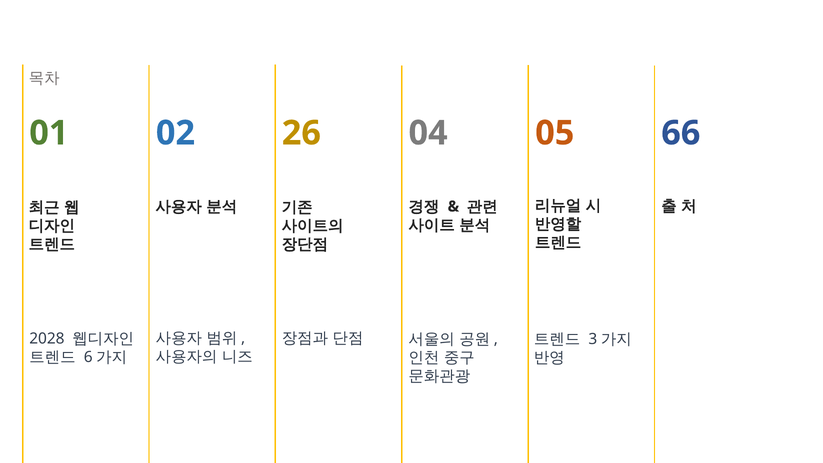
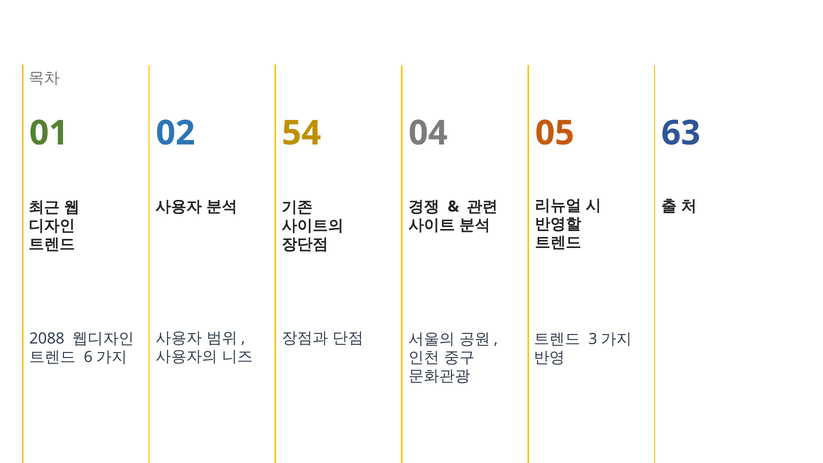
26: 26 -> 54
66: 66 -> 63
2028: 2028 -> 2088
